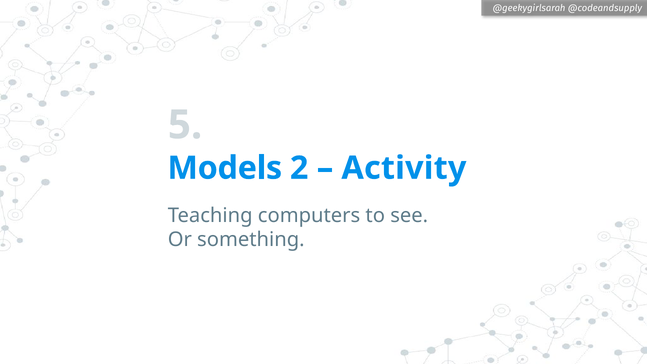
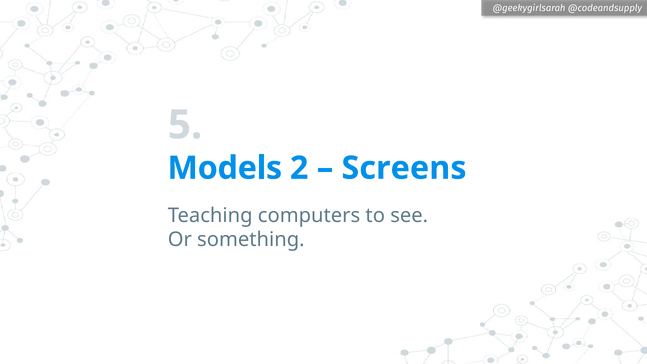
Activity: Activity -> Screens
